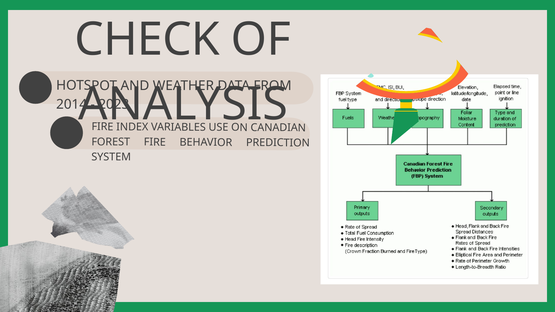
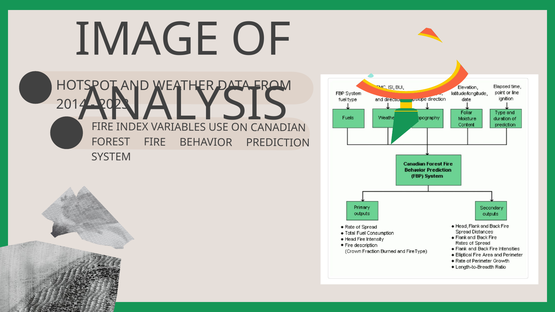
CHECK: CHECK -> IMAGE
